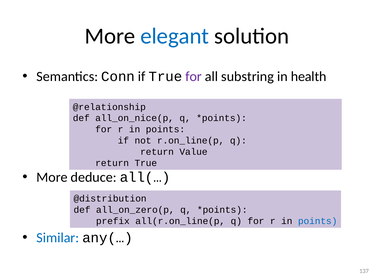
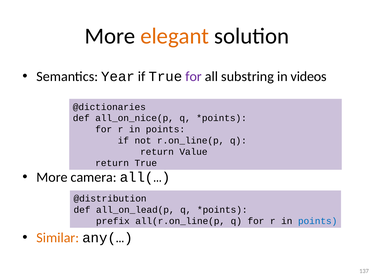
elegant colour: blue -> orange
Conn: Conn -> Year
health: health -> videos
@relationship: @relationship -> @dictionaries
deduce: deduce -> camera
all_on_zero(p: all_on_zero(p -> all_on_lead(p
Similar colour: blue -> orange
